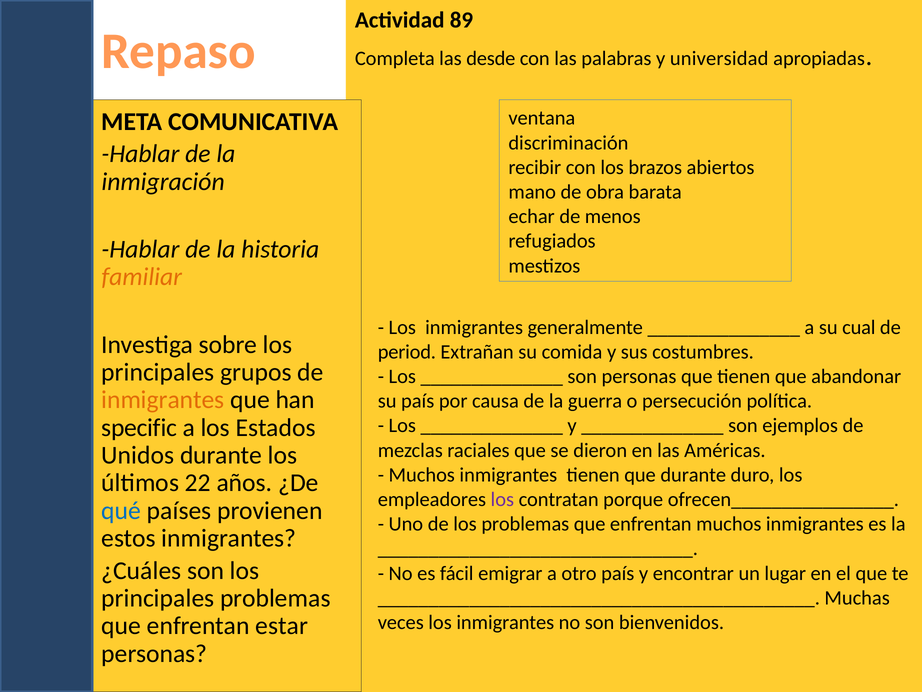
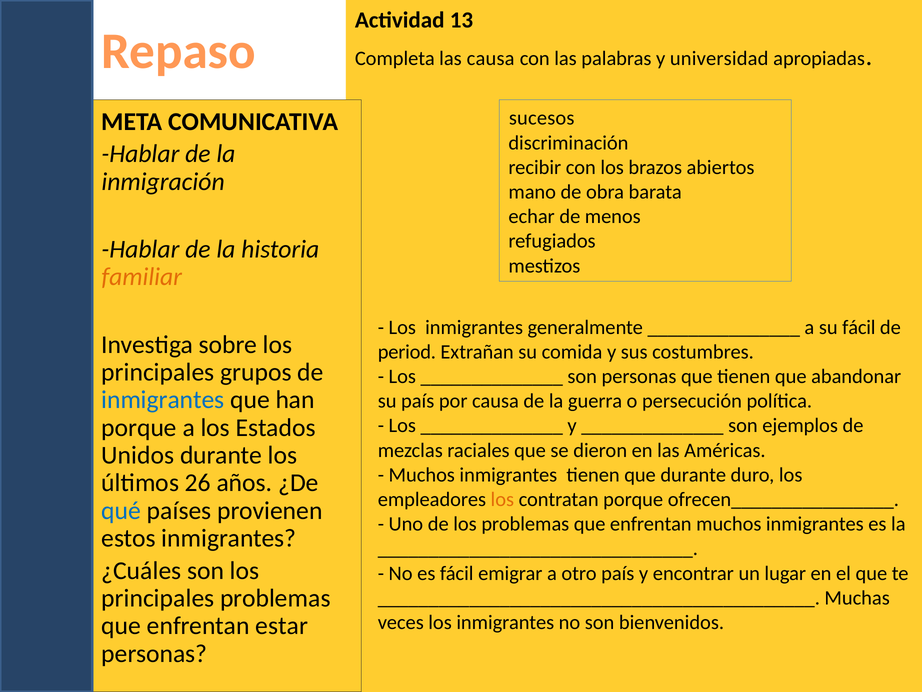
89: 89 -> 13
las desde: desde -> causa
ventana: ventana -> sucesos
su cual: cual -> fácil
inmigrantes at (163, 400) colour: orange -> blue
specific at (139, 427): specific -> porque
22: 22 -> 26
los at (502, 499) colour: purple -> orange
